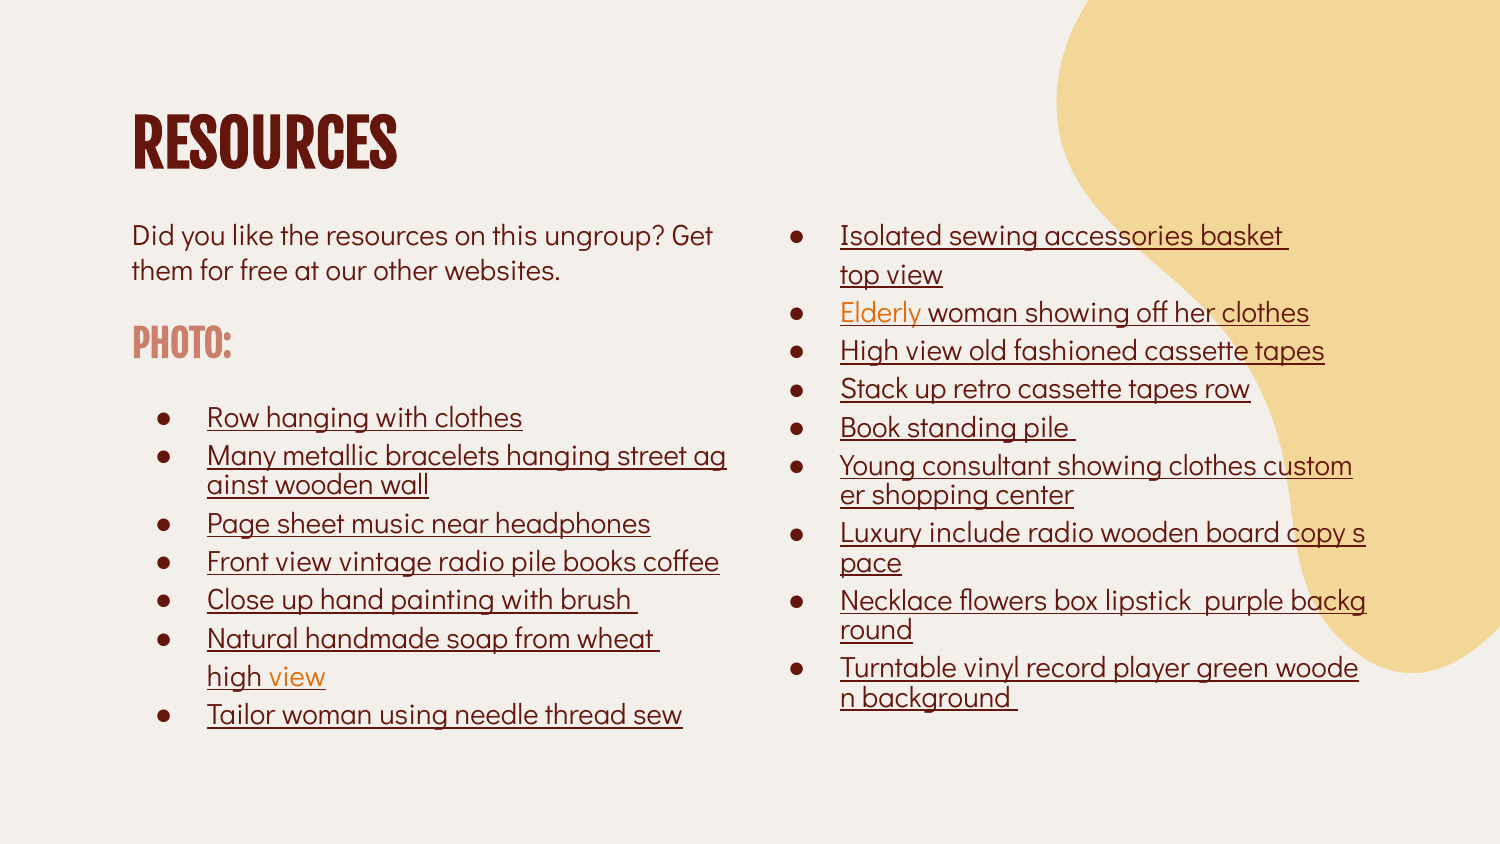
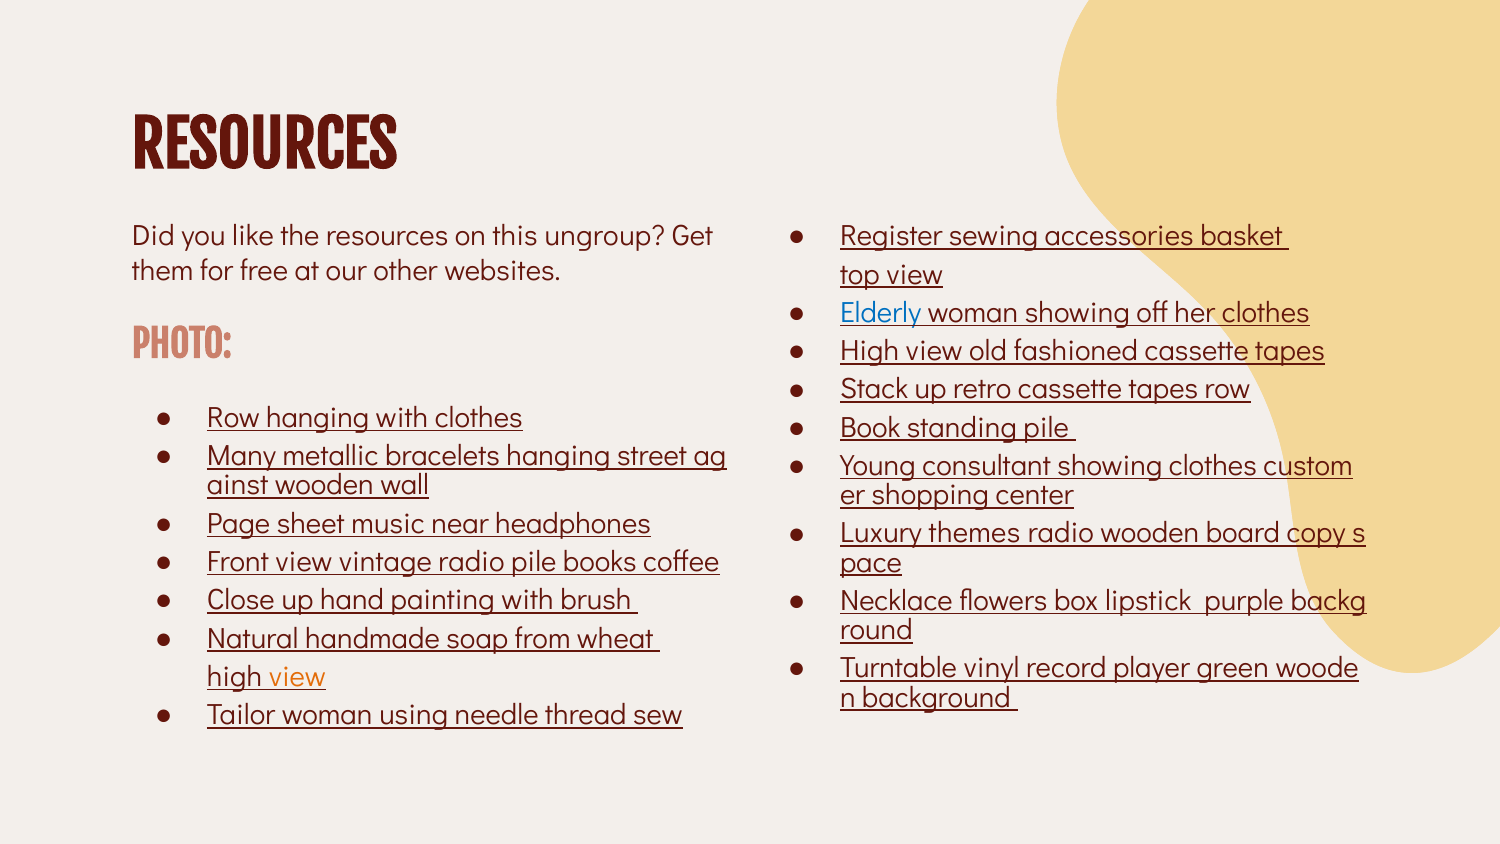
Isolated: Isolated -> Register
Elderly colour: orange -> blue
include: include -> themes
